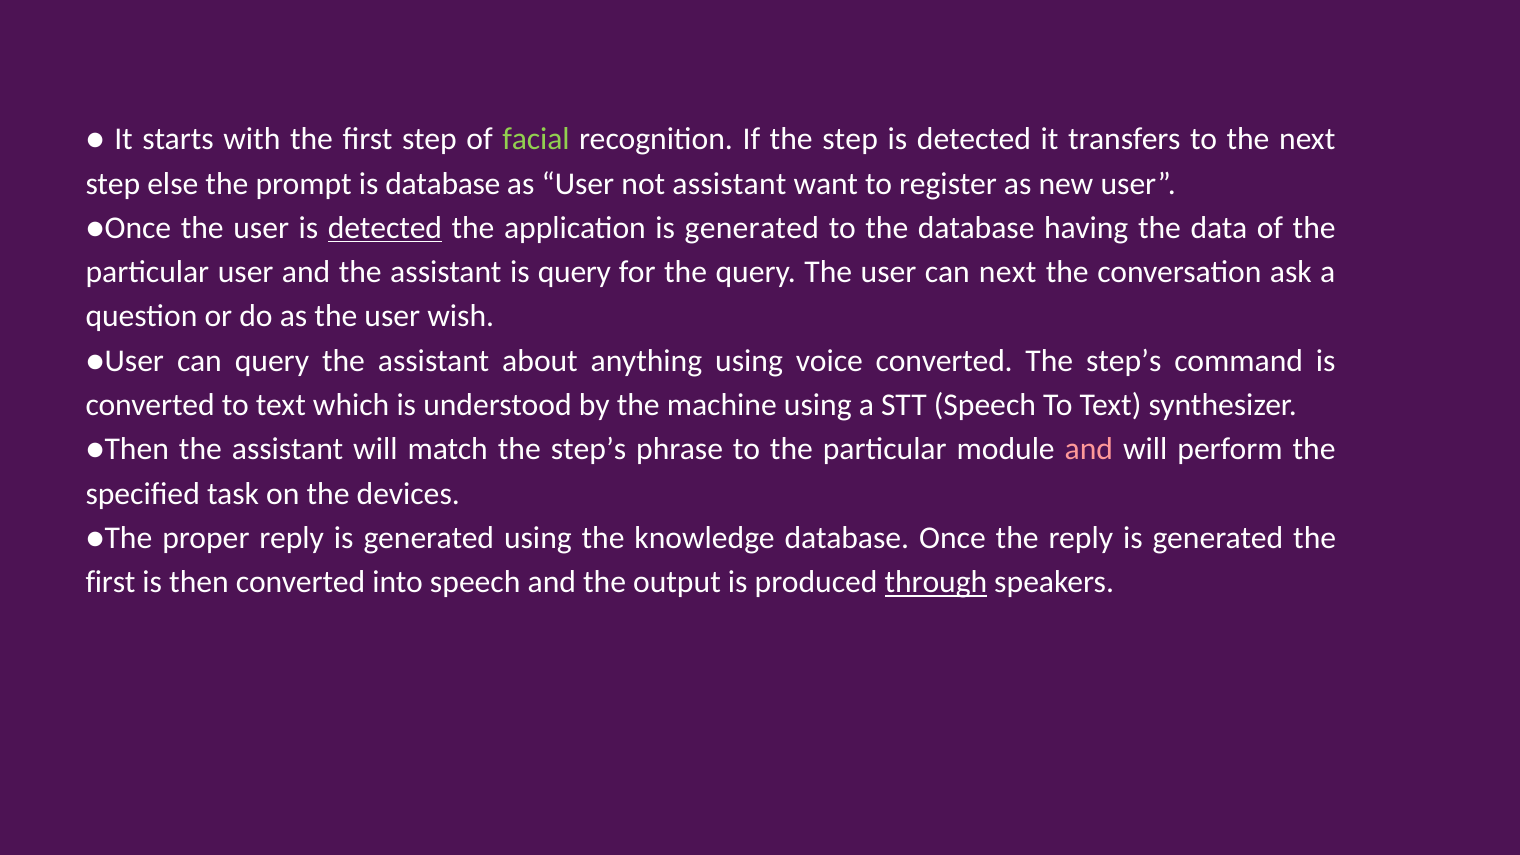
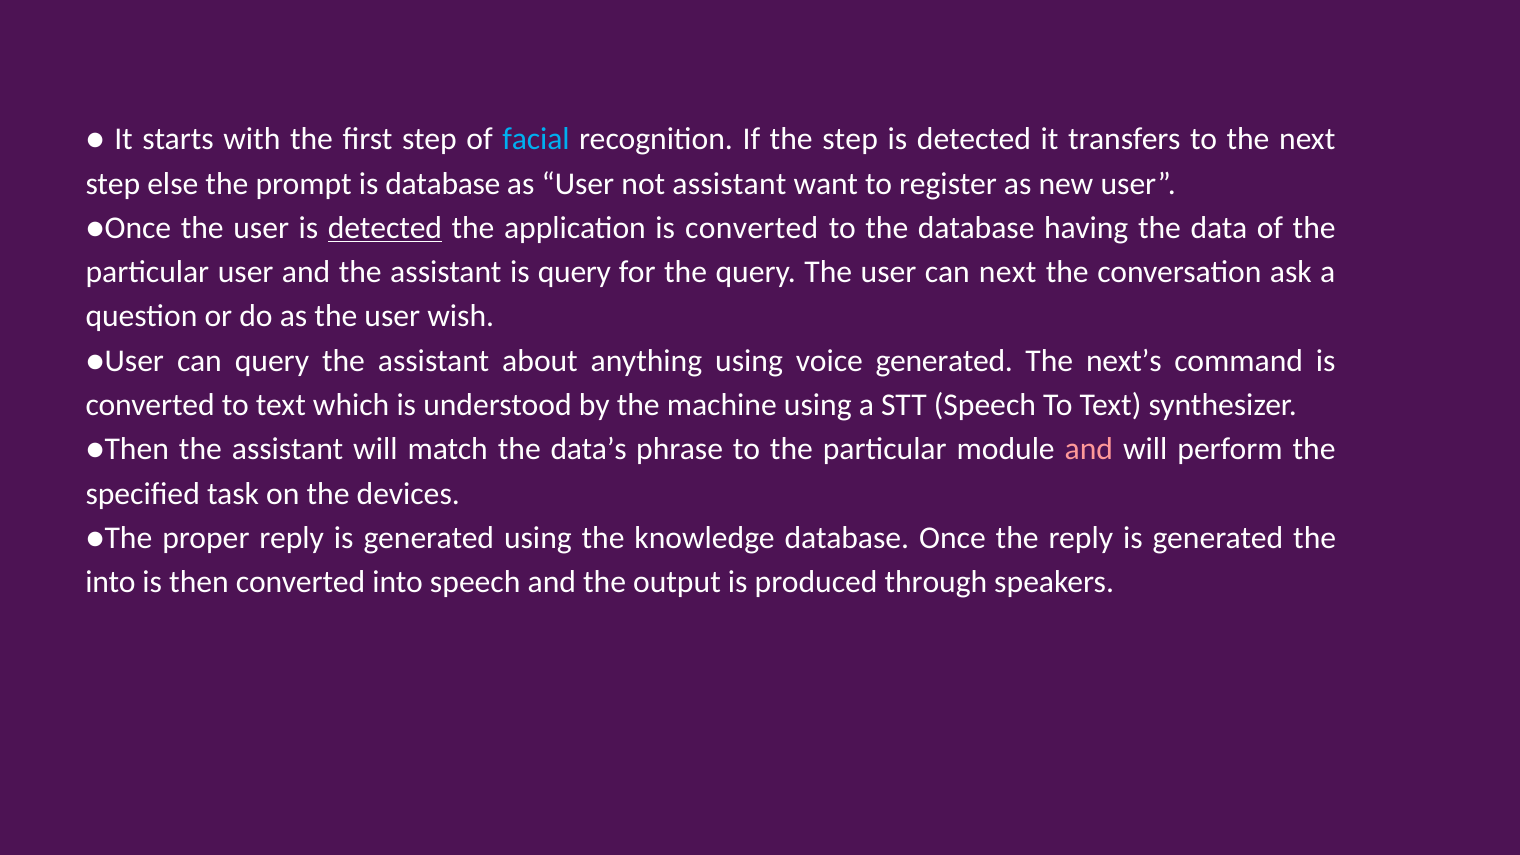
facial colour: light green -> light blue
application is generated: generated -> converted
voice converted: converted -> generated
step’s at (1124, 361): step’s -> next’s
match the step’s: step’s -> data’s
first at (111, 582): first -> into
through underline: present -> none
